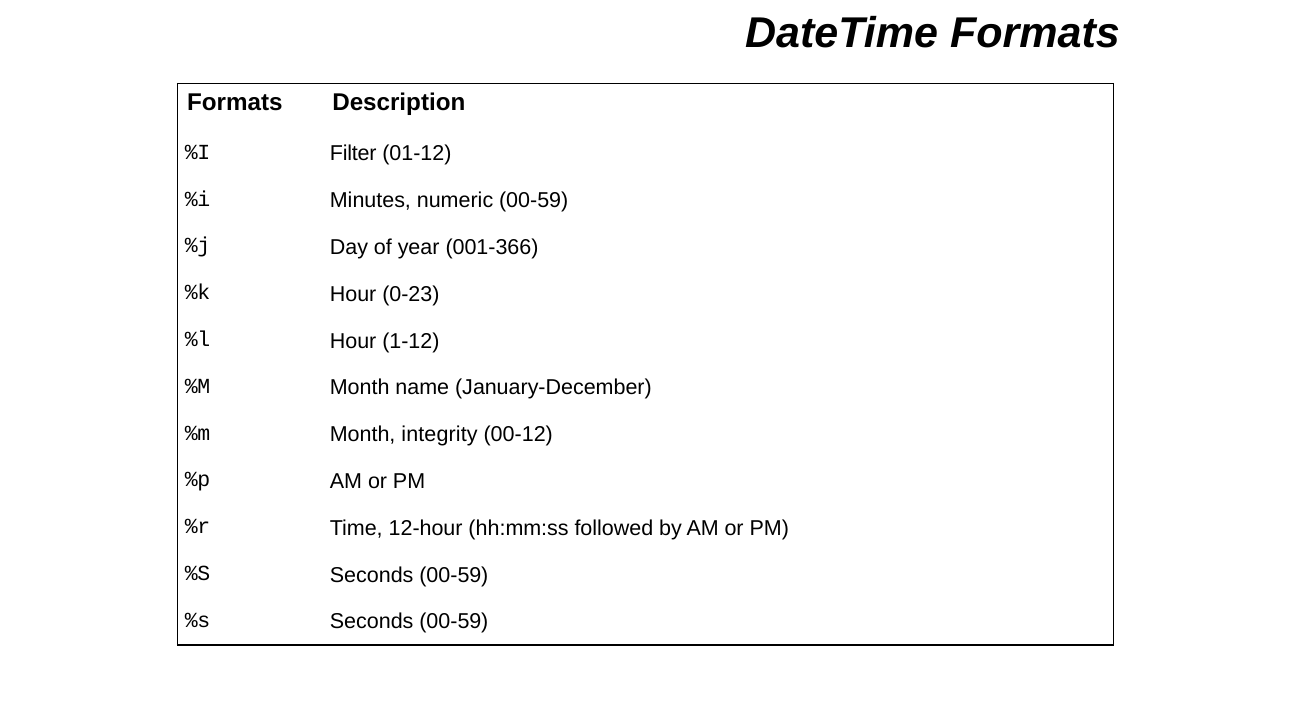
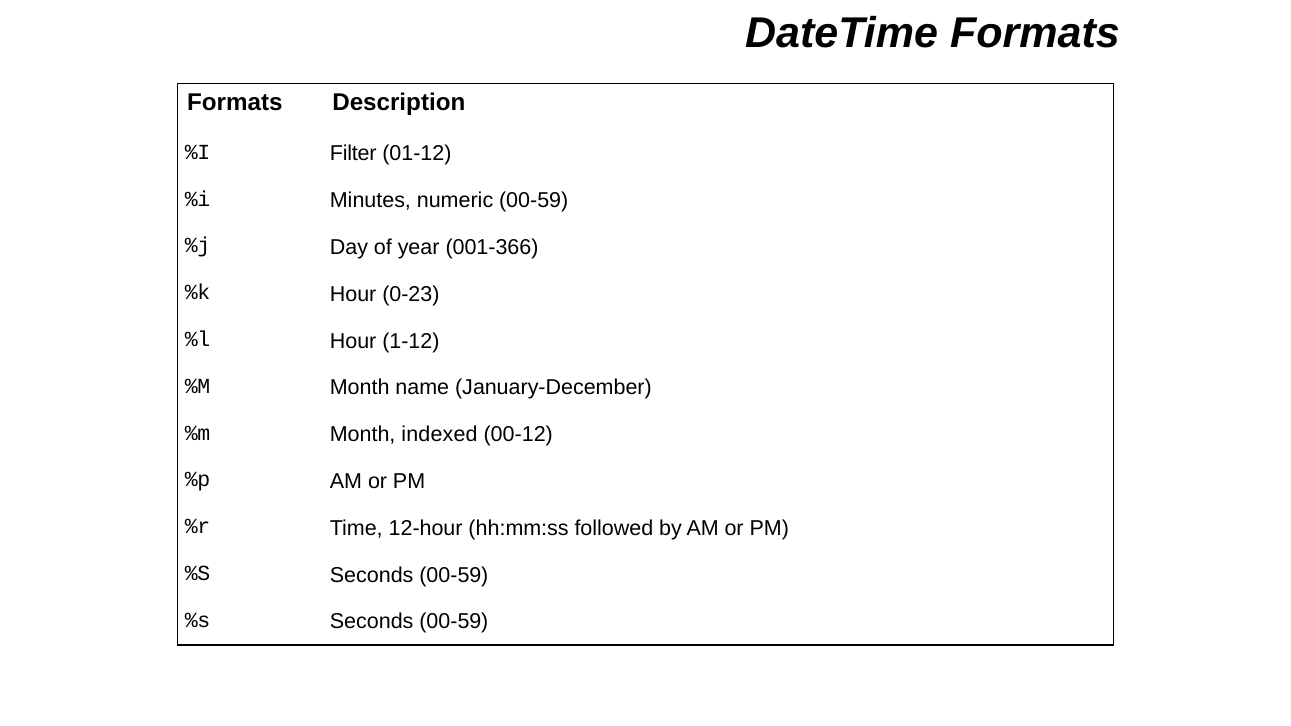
integrity: integrity -> indexed
